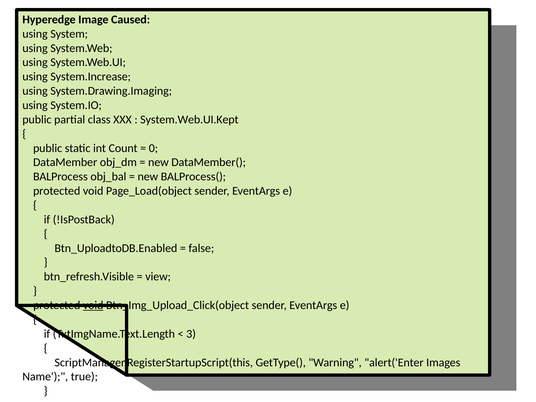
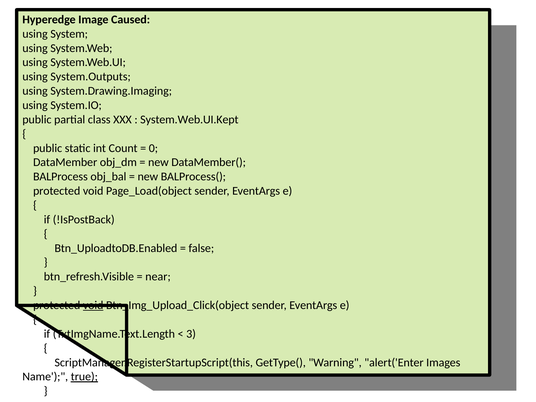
System.Increase: System.Increase -> System.Outputs
view: view -> near
true underline: none -> present
